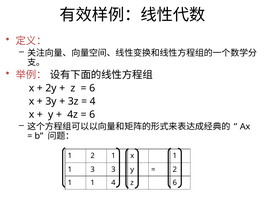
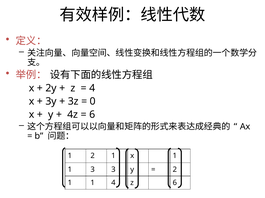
6 at (92, 89): 6 -> 4
4 at (93, 102): 4 -> 0
